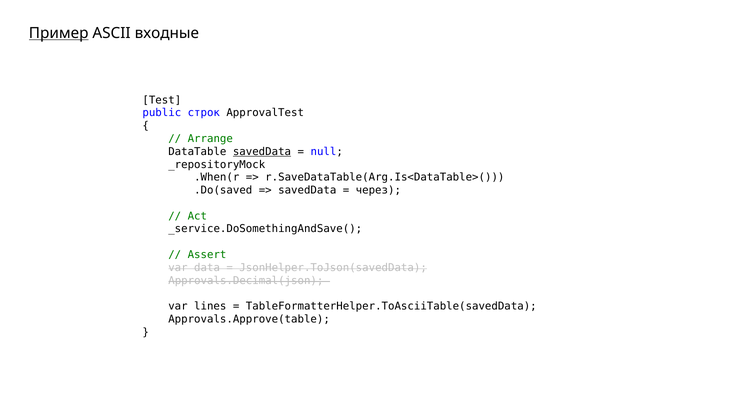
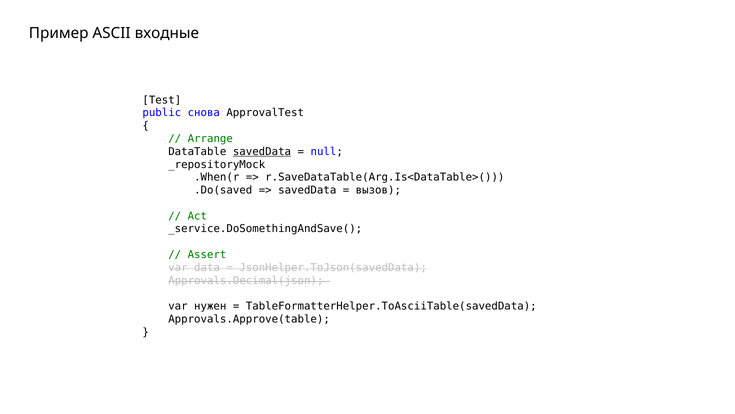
Пример underline: present -> none
строк: строк -> снова
через: через -> вызов
lines: lines -> нужен
